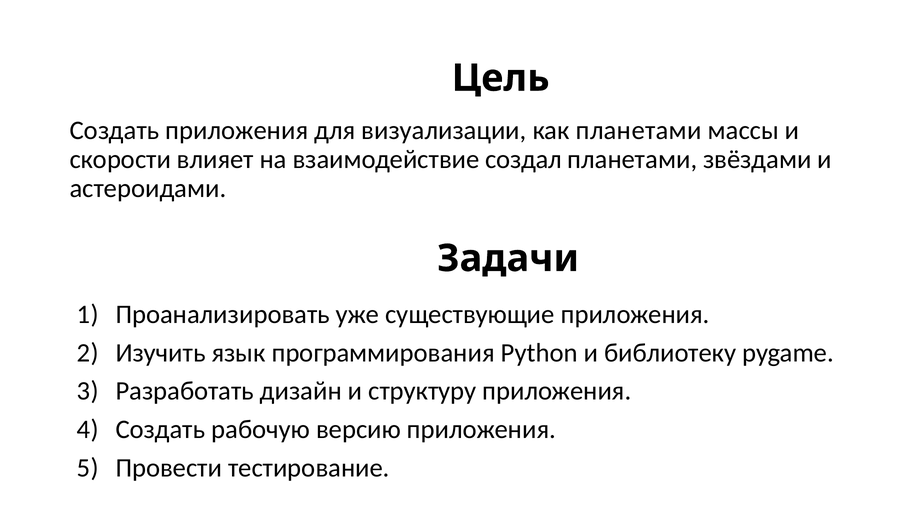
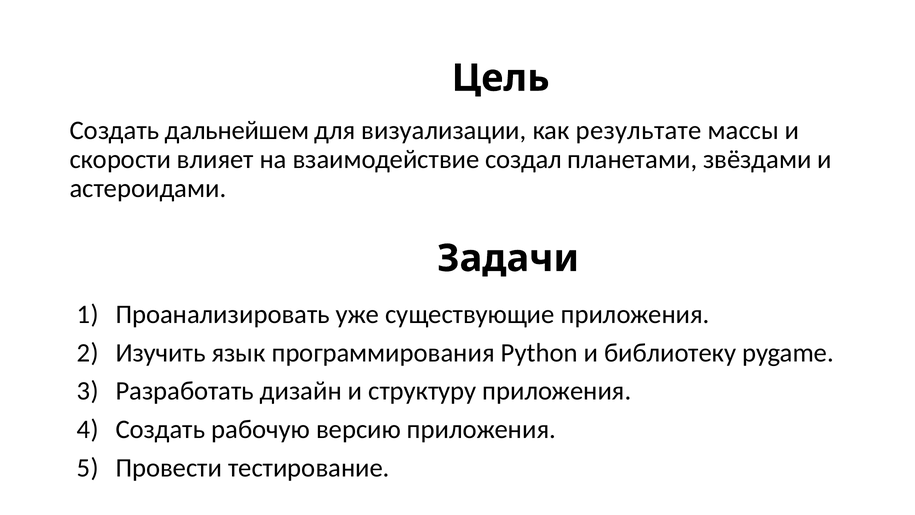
Создать приложения: приложения -> дальнейшем
как планетами: планетами -> результате
